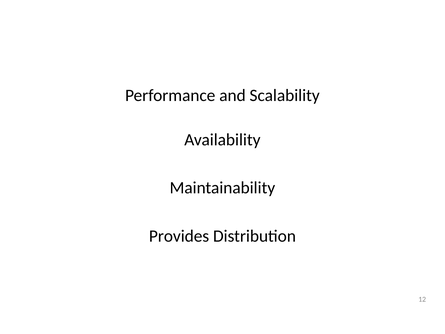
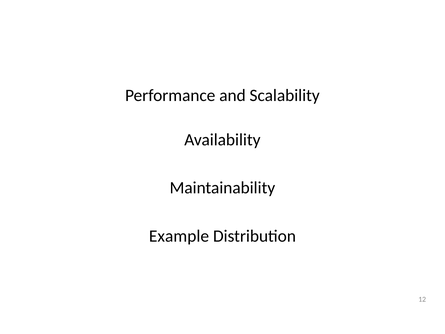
Provides: Provides -> Example
